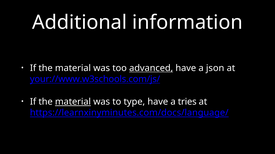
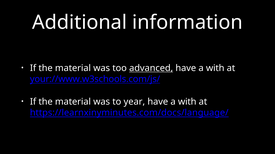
json at (215, 68): json -> with
material at (73, 102) underline: present -> none
type: type -> year
tries at (187, 102): tries -> with
